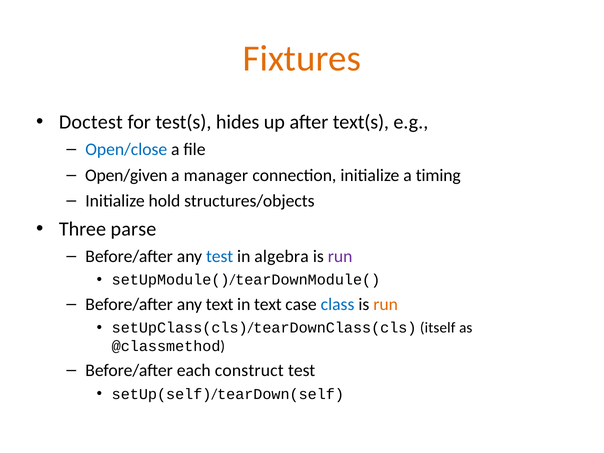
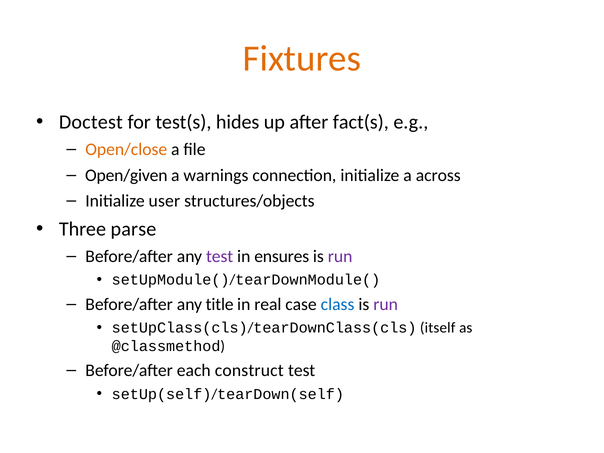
text(s: text(s -> fact(s
Open/close colour: blue -> orange
manager: manager -> warnings
timing: timing -> across
hold: hold -> user
test at (220, 256) colour: blue -> purple
algebra: algebra -> ensures
any text: text -> title
in text: text -> real
run at (386, 304) colour: orange -> purple
